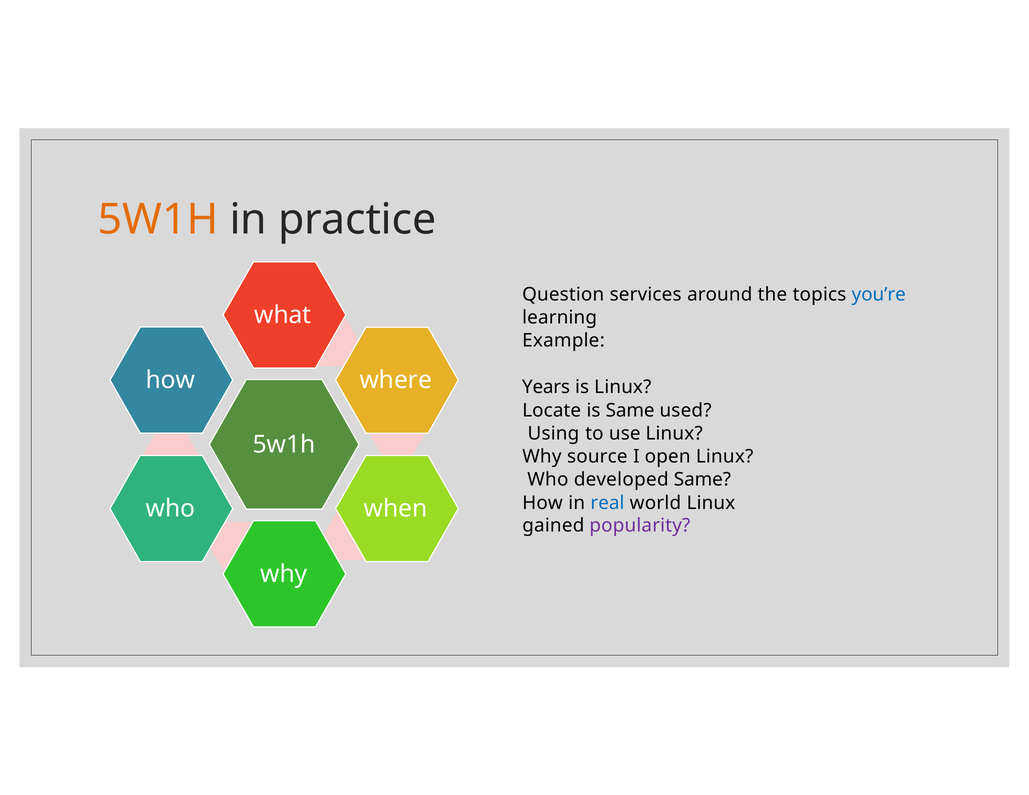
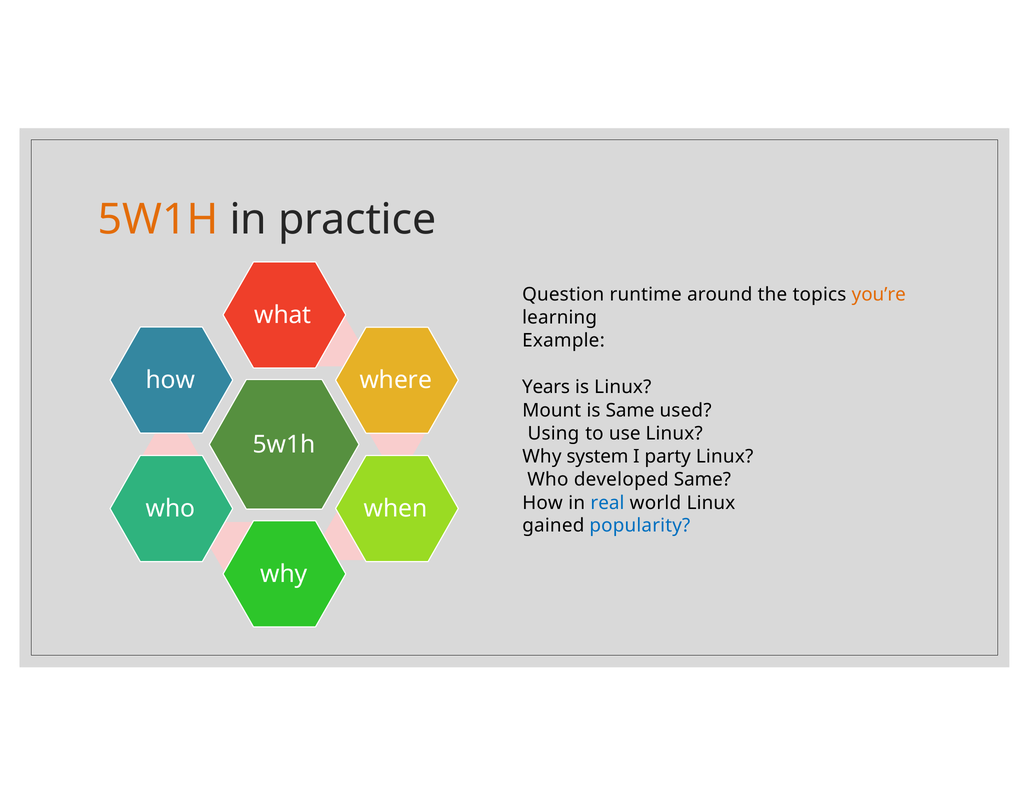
services: services -> runtime
you’re colour: blue -> orange
Locate: Locate -> Mount
source: source -> system
open: open -> party
popularity colour: purple -> blue
